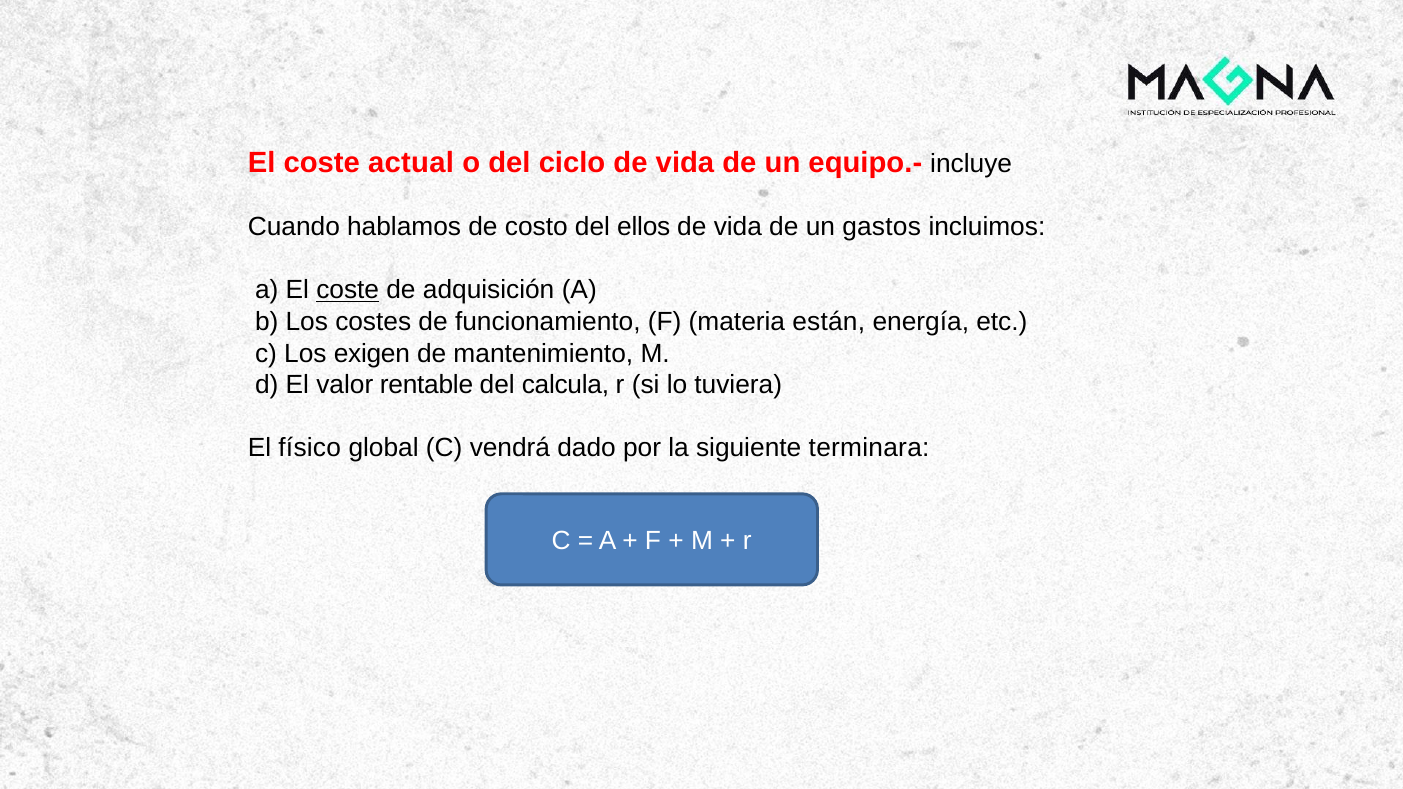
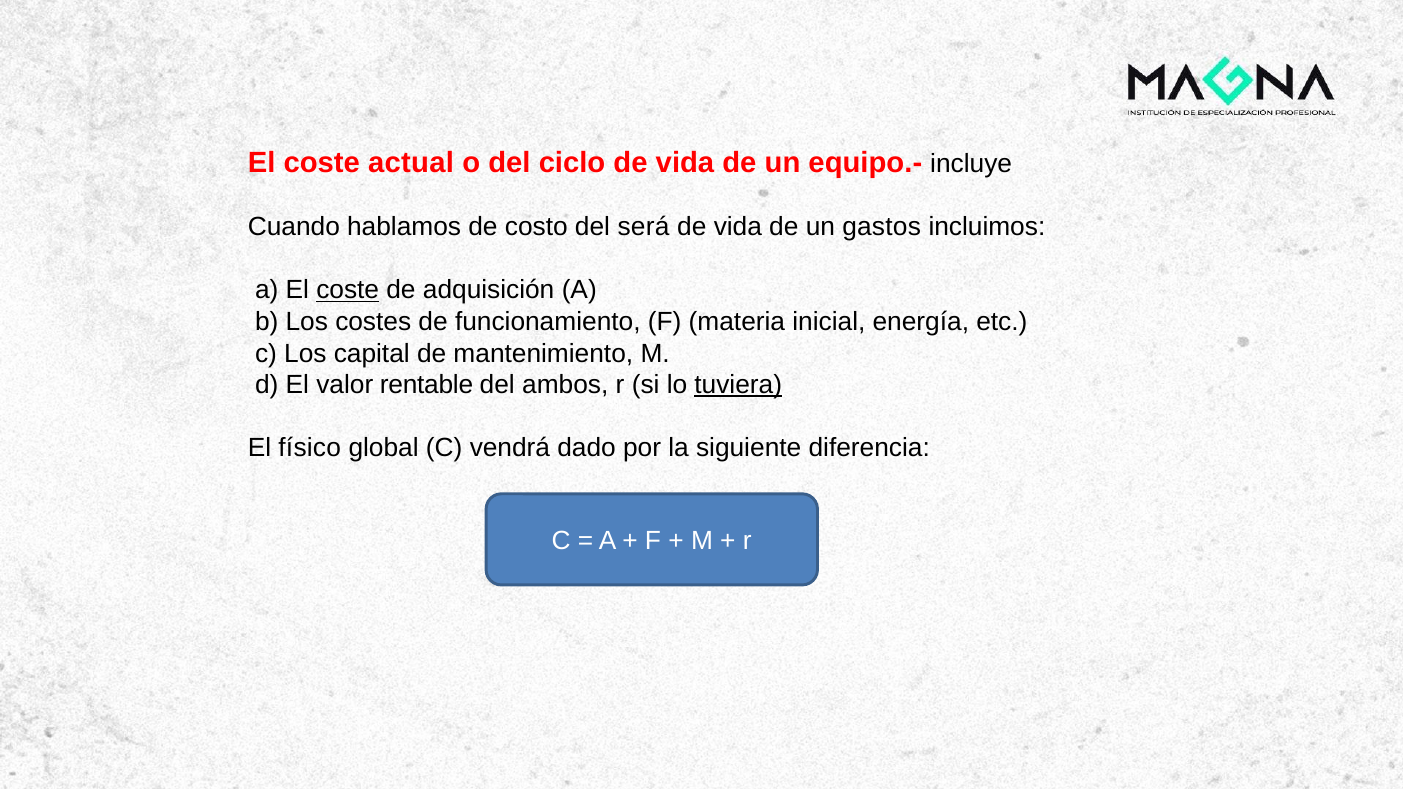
ellos: ellos -> será
están: están -> inicial
exigen: exigen -> capital
calcula: calcula -> ambos
tuviera underline: none -> present
terminara: terminara -> diferencia
